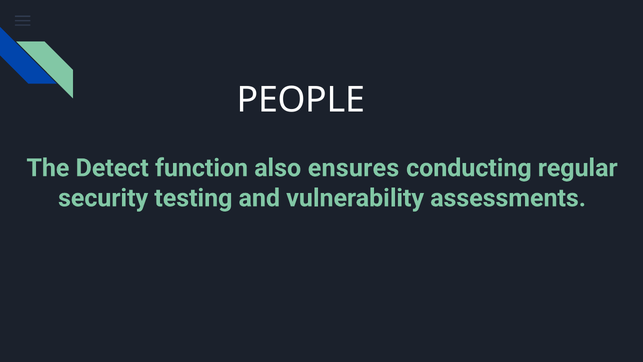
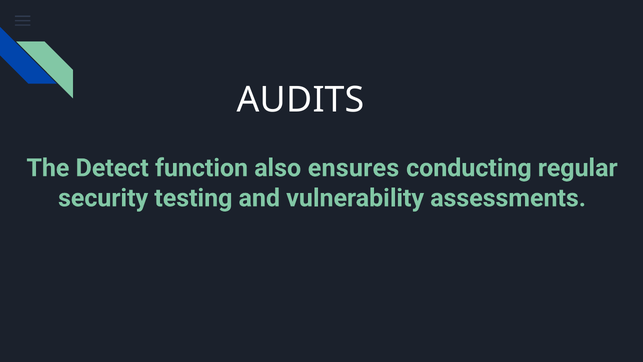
PEOPLE: PEOPLE -> AUDITS
